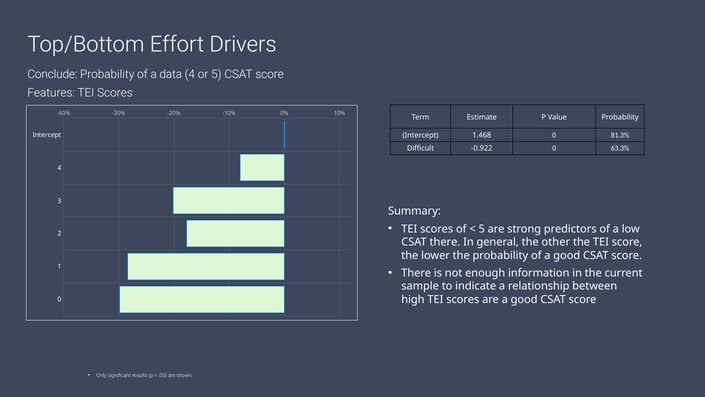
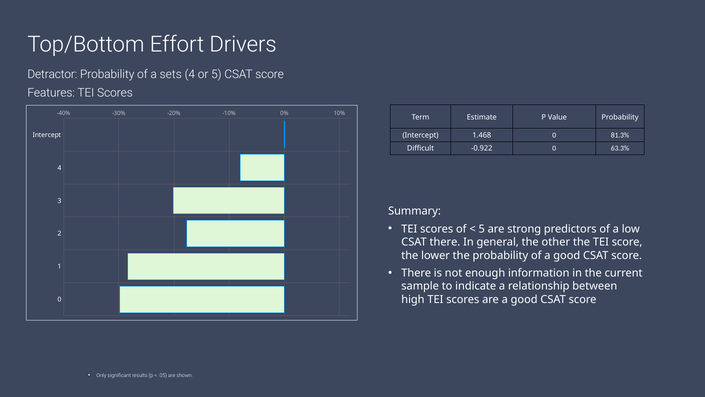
Conclude: Conclude -> Detractor
data: data -> sets
